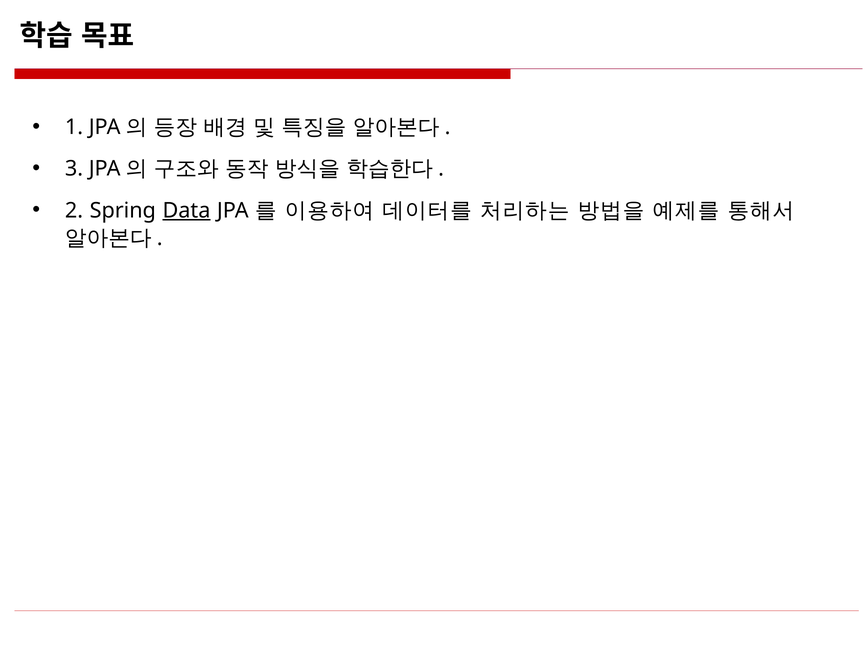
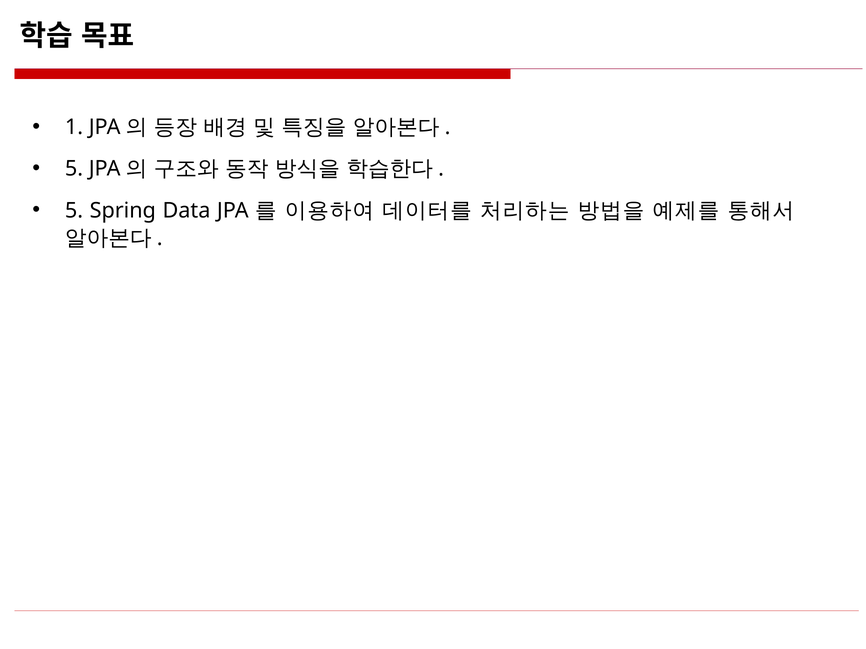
3 at (74, 169): 3 -> 5
2 at (74, 211): 2 -> 5
Data underline: present -> none
